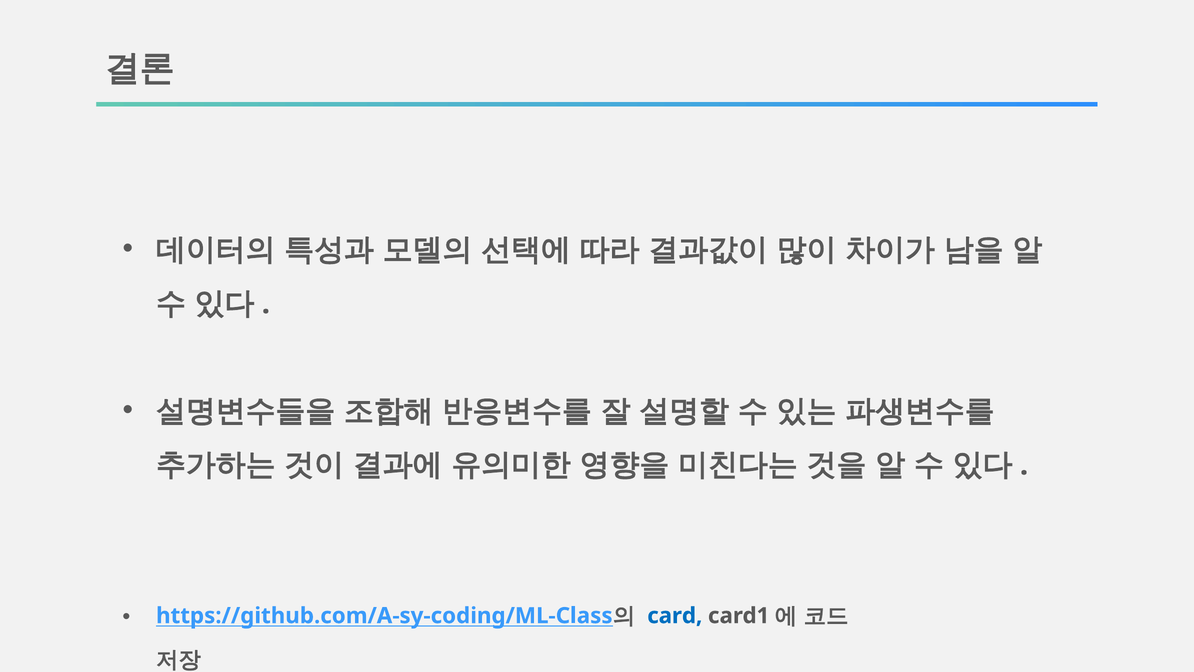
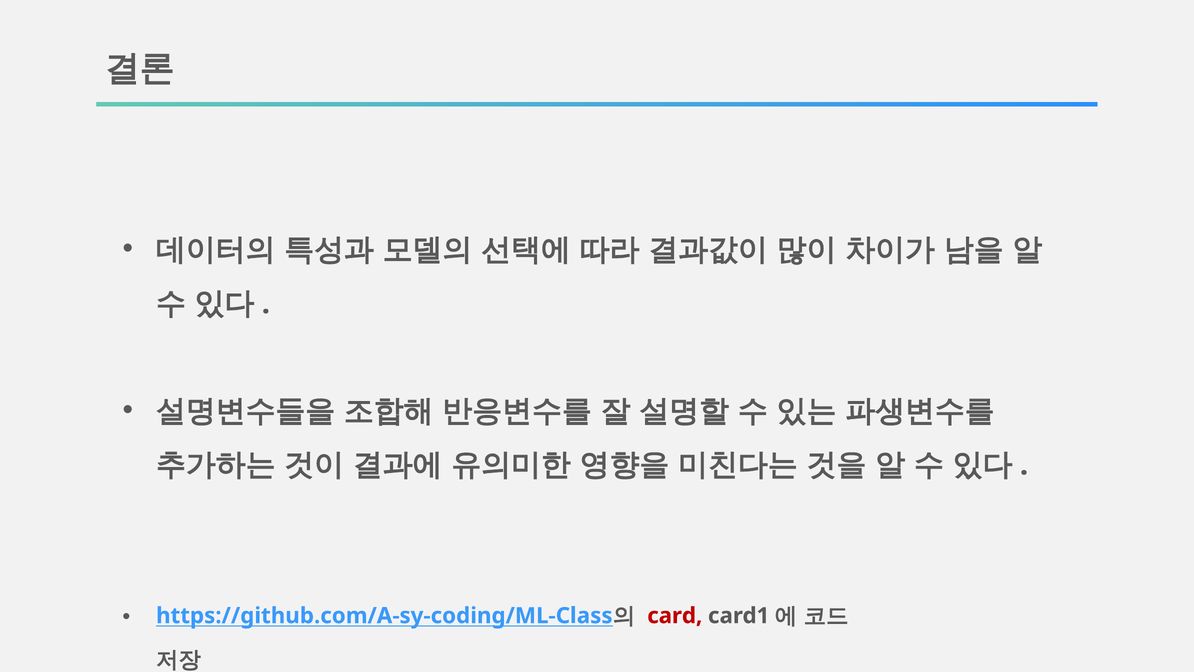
card colour: blue -> red
